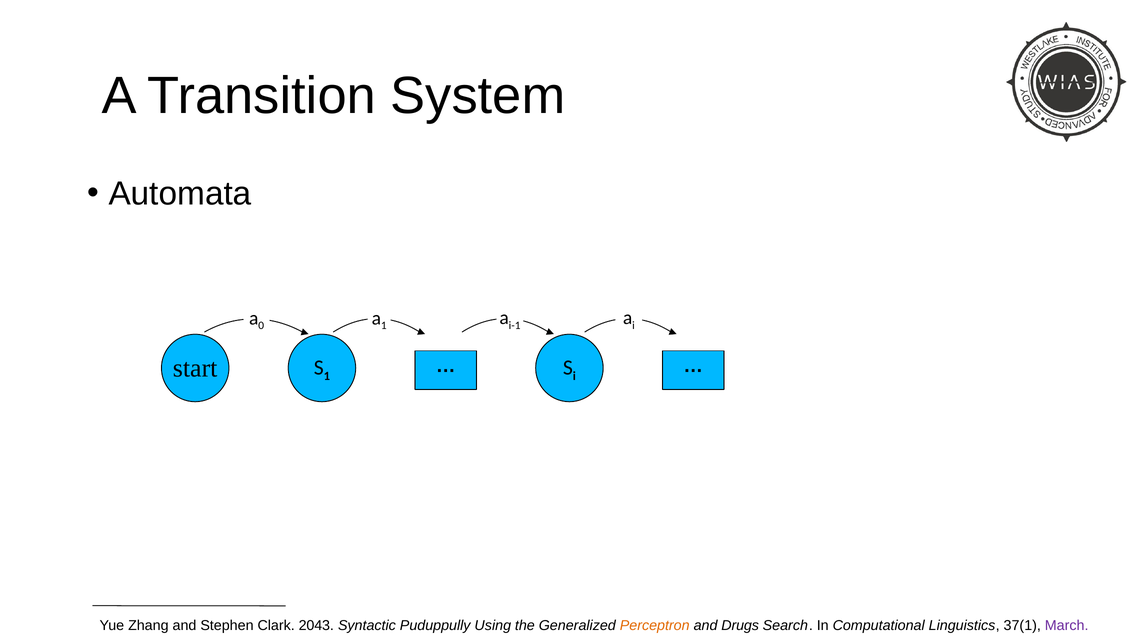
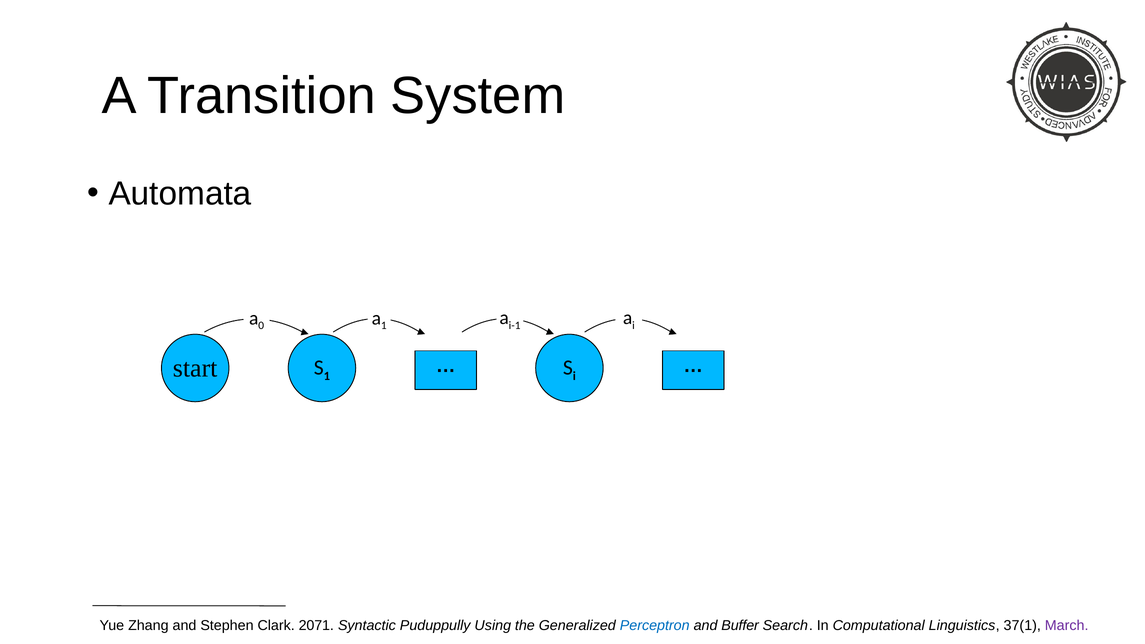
2043: 2043 -> 2071
Perceptron colour: orange -> blue
Drugs: Drugs -> Buffer
